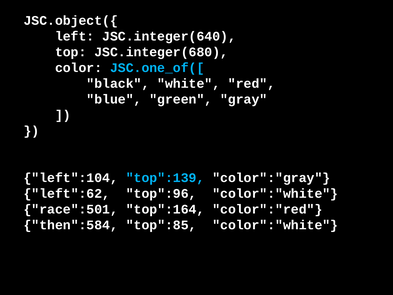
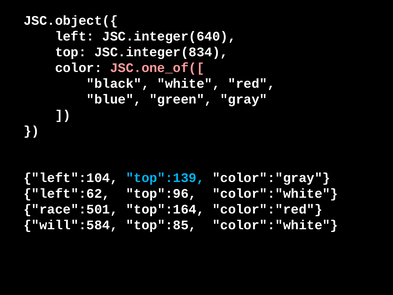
JSC.integer(680: JSC.integer(680 -> JSC.integer(834
JSC.one_of([ colour: light blue -> pink
then":584: then":584 -> will":584
